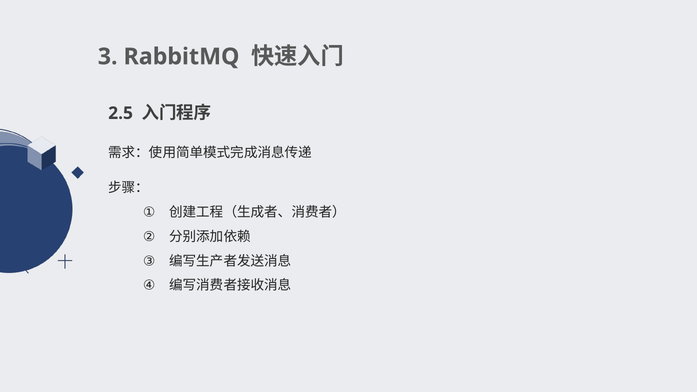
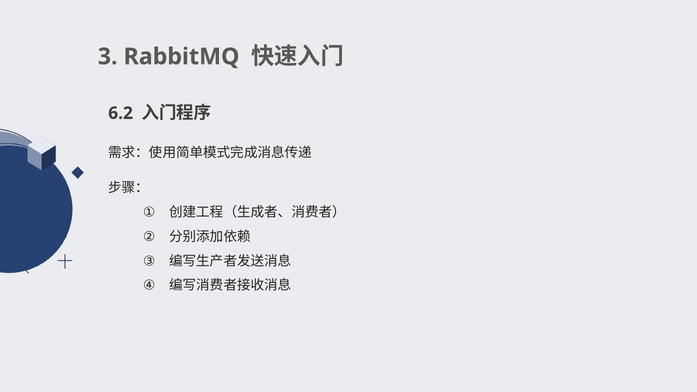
2.5: 2.5 -> 6.2
